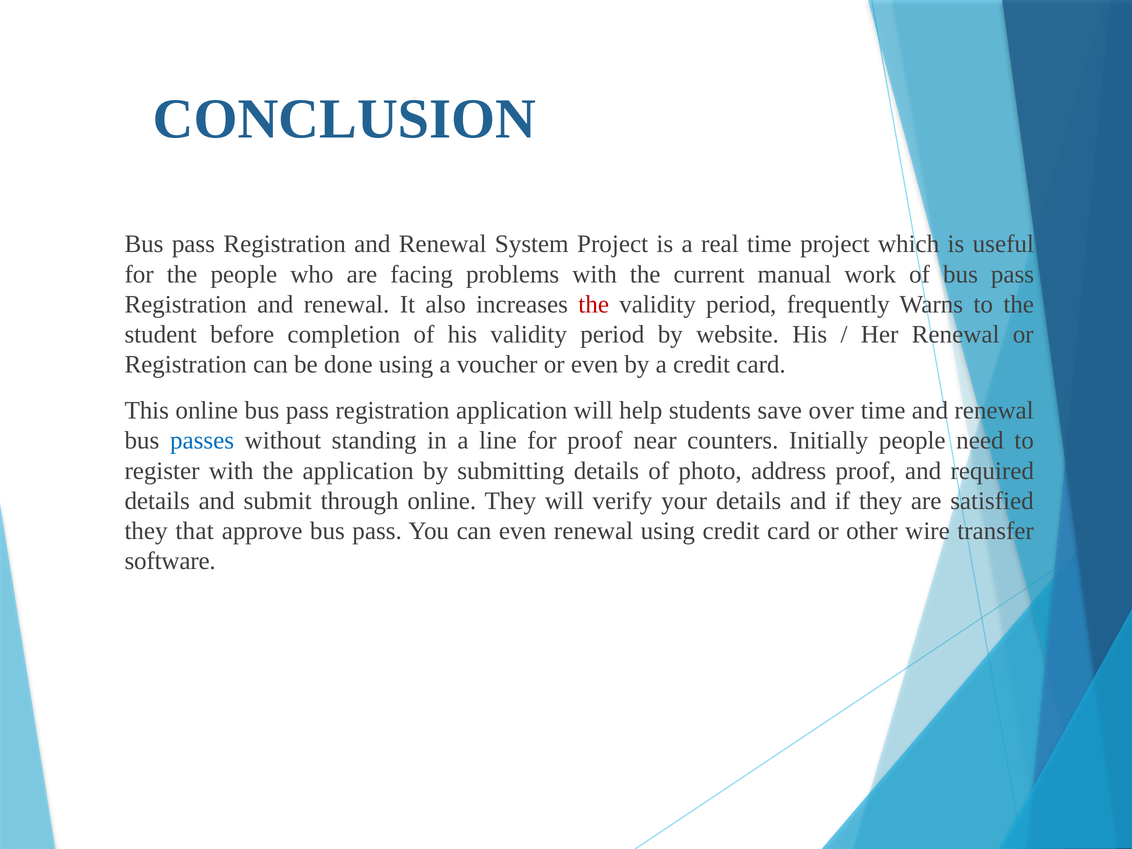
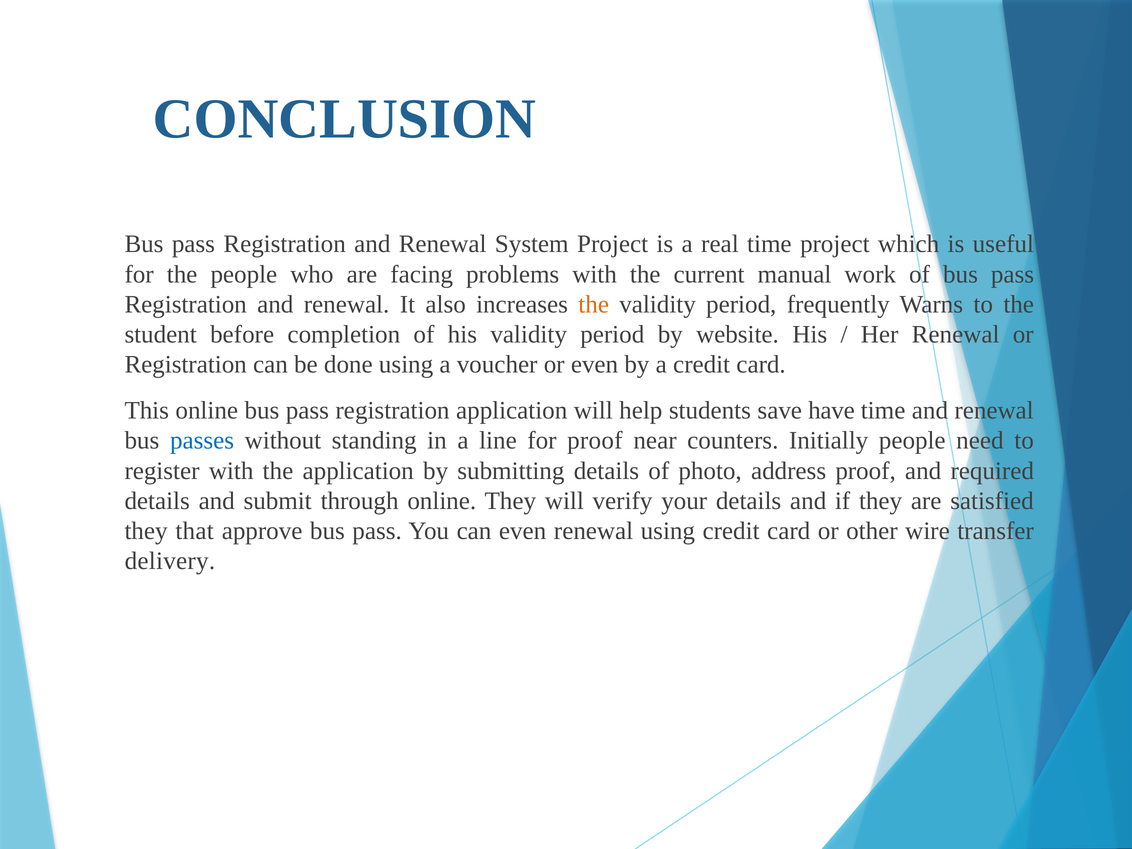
the at (594, 304) colour: red -> orange
over: over -> have
software: software -> delivery
